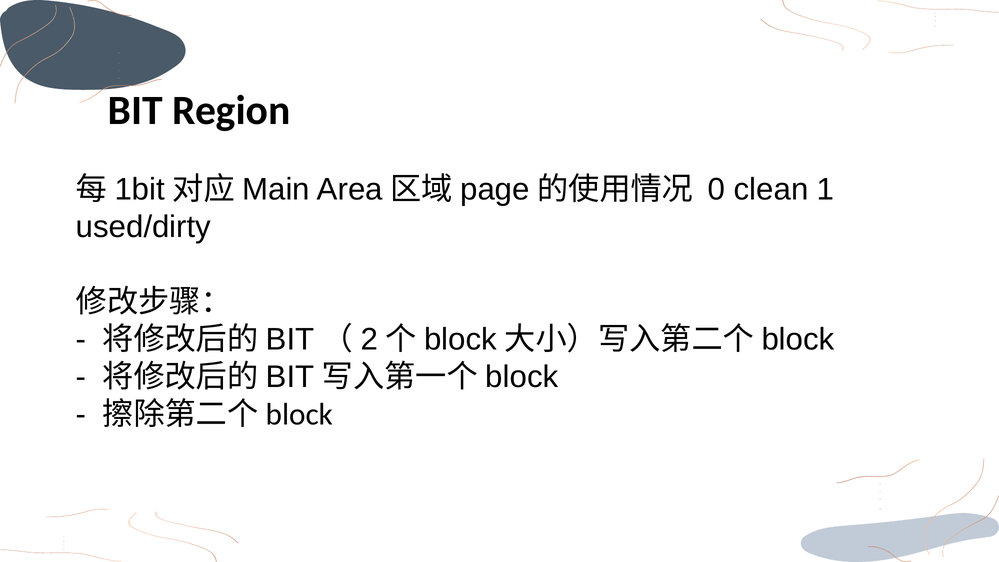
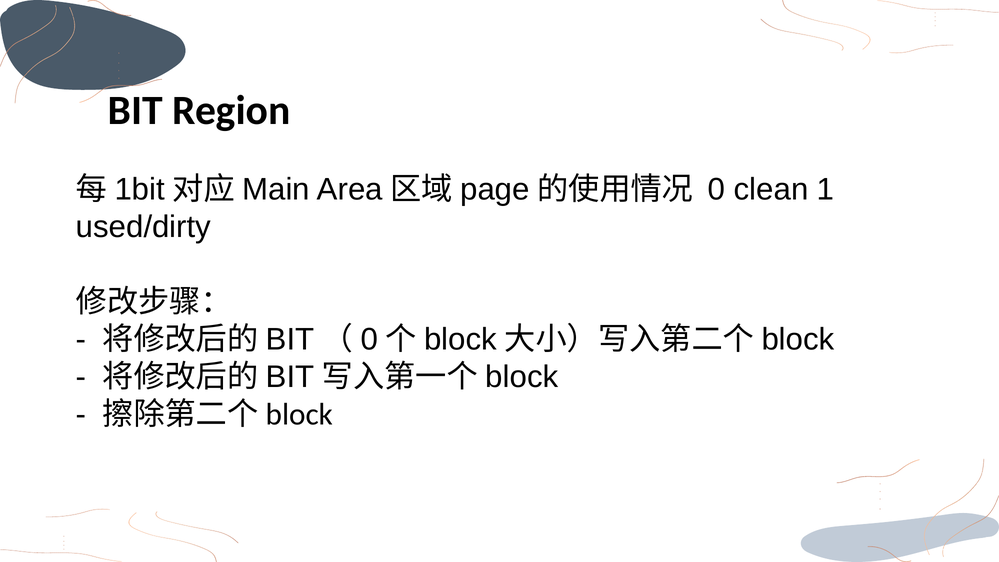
2 at (369, 340): 2 -> 0
